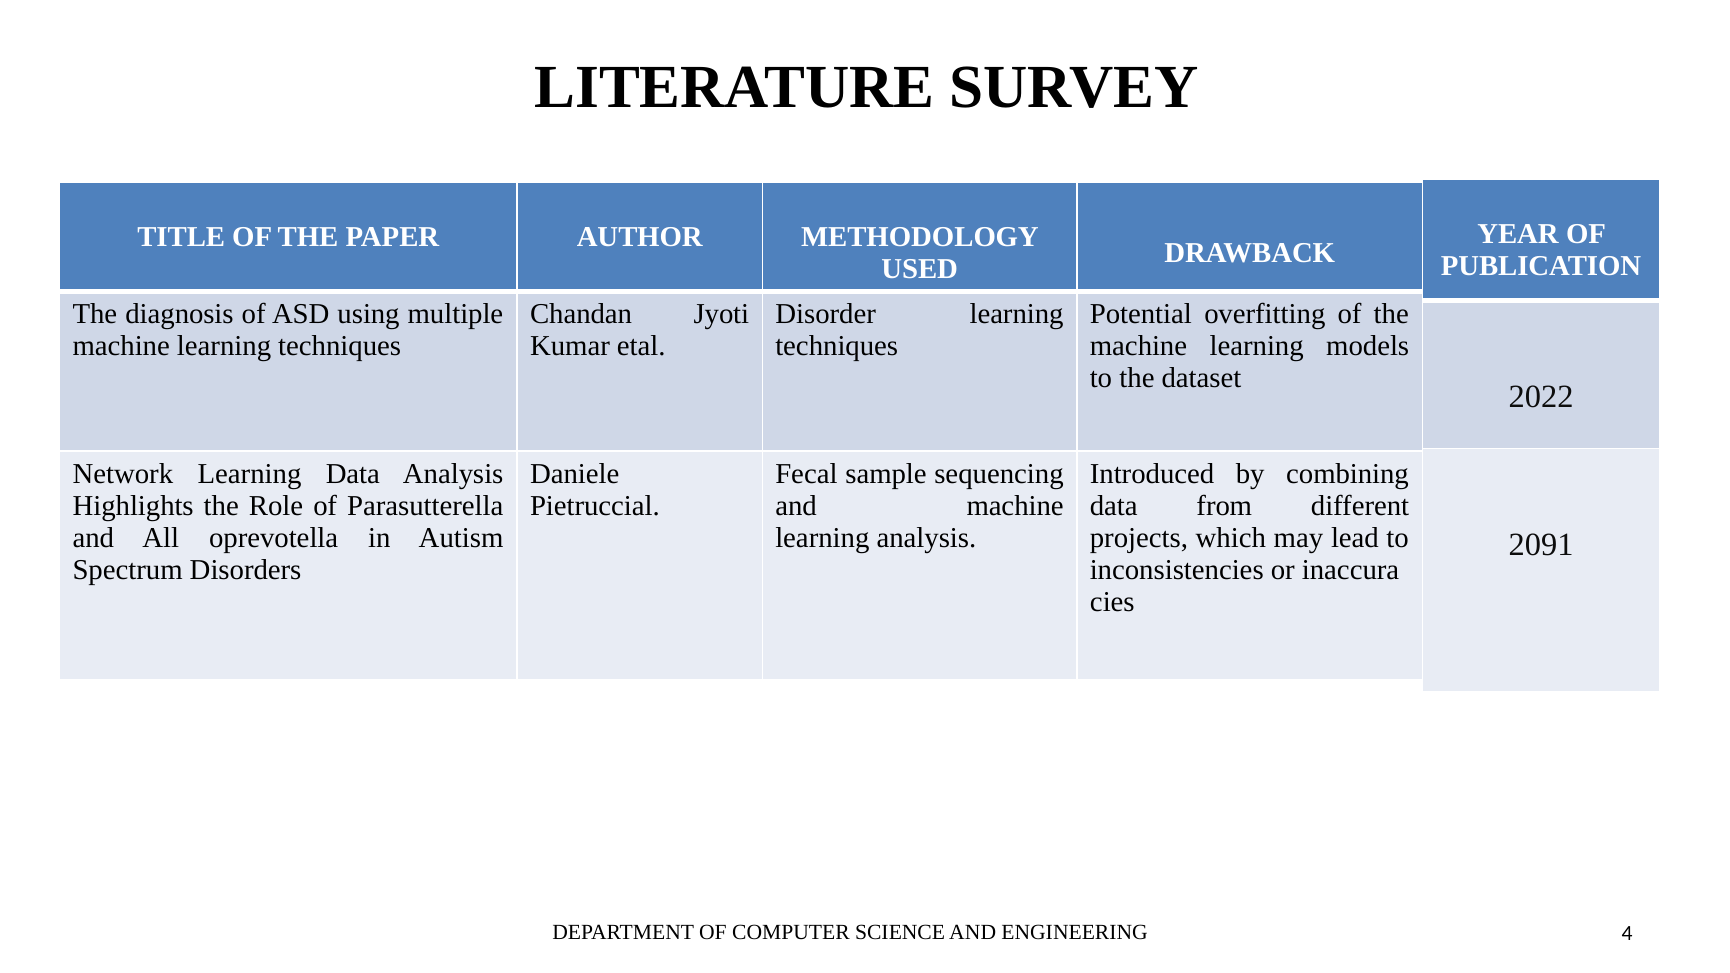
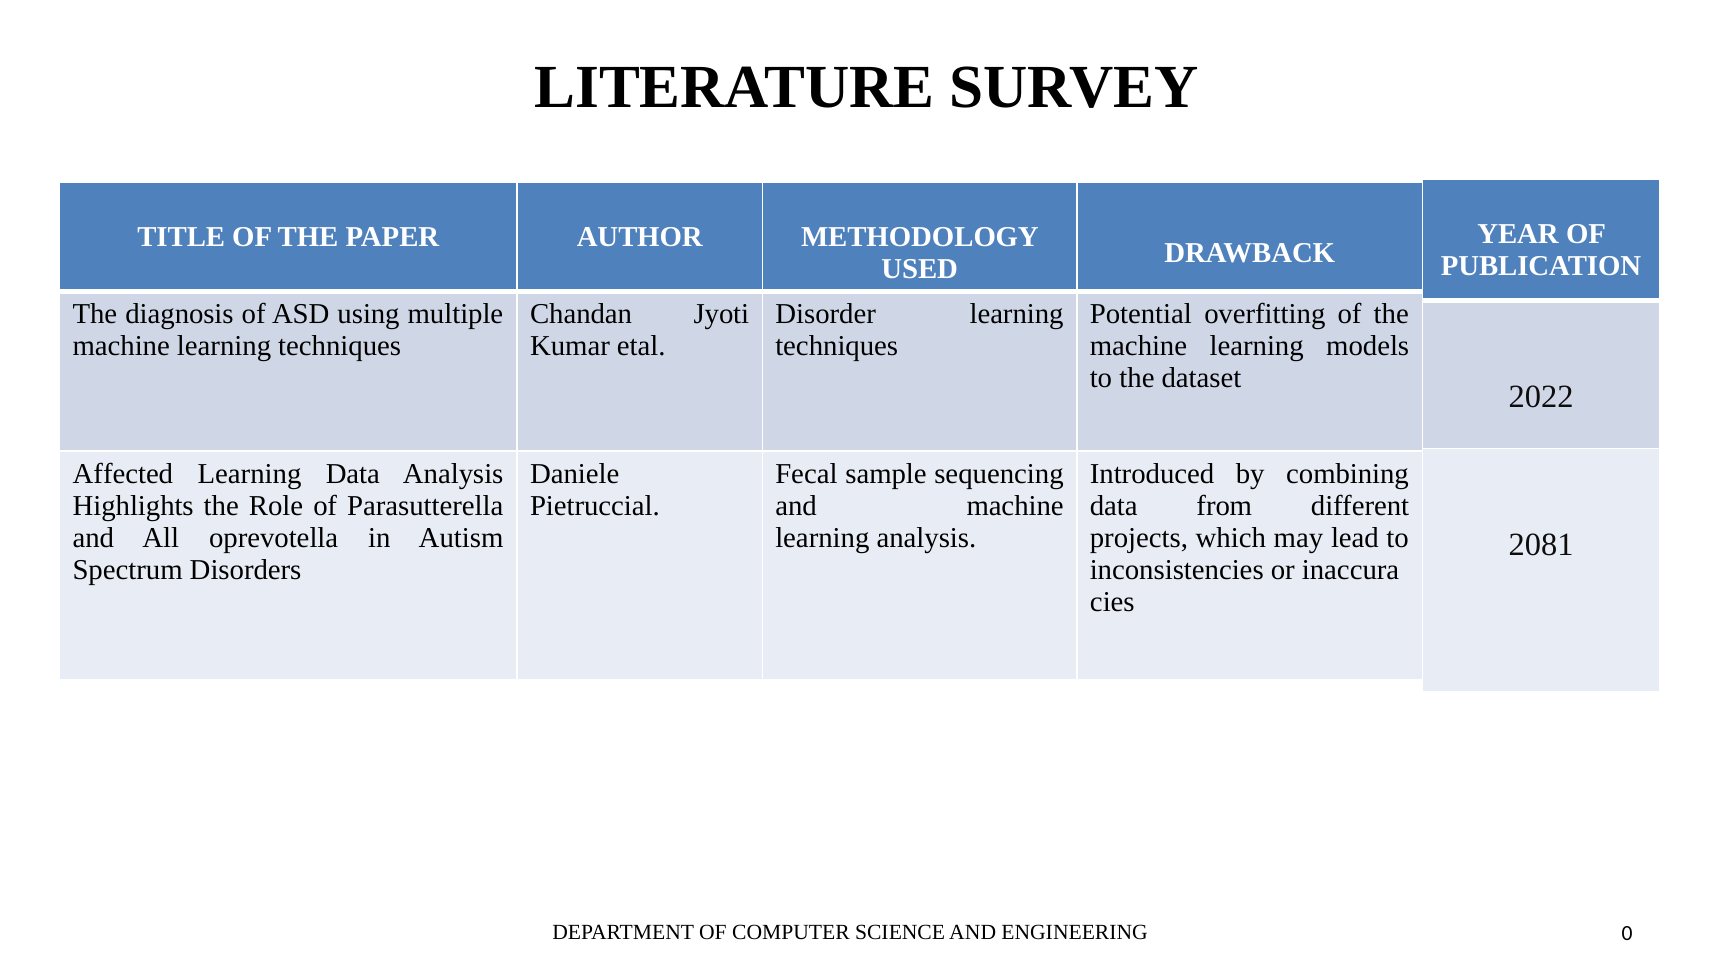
Network: Network -> Affected
2091: 2091 -> 2081
4: 4 -> 0
